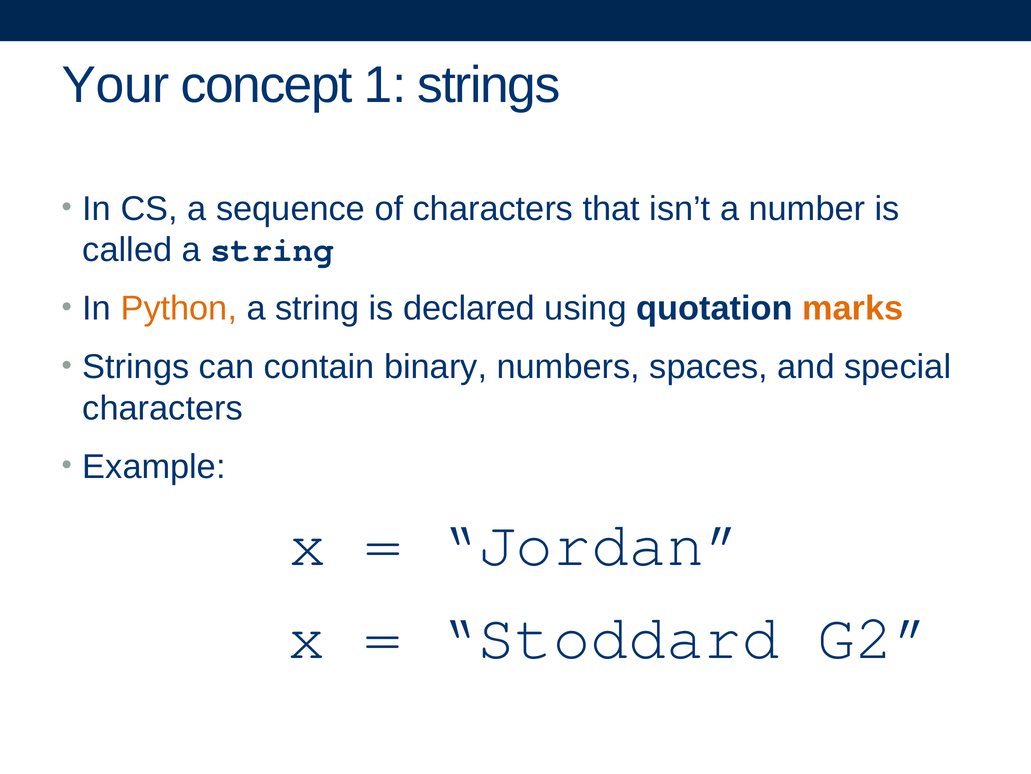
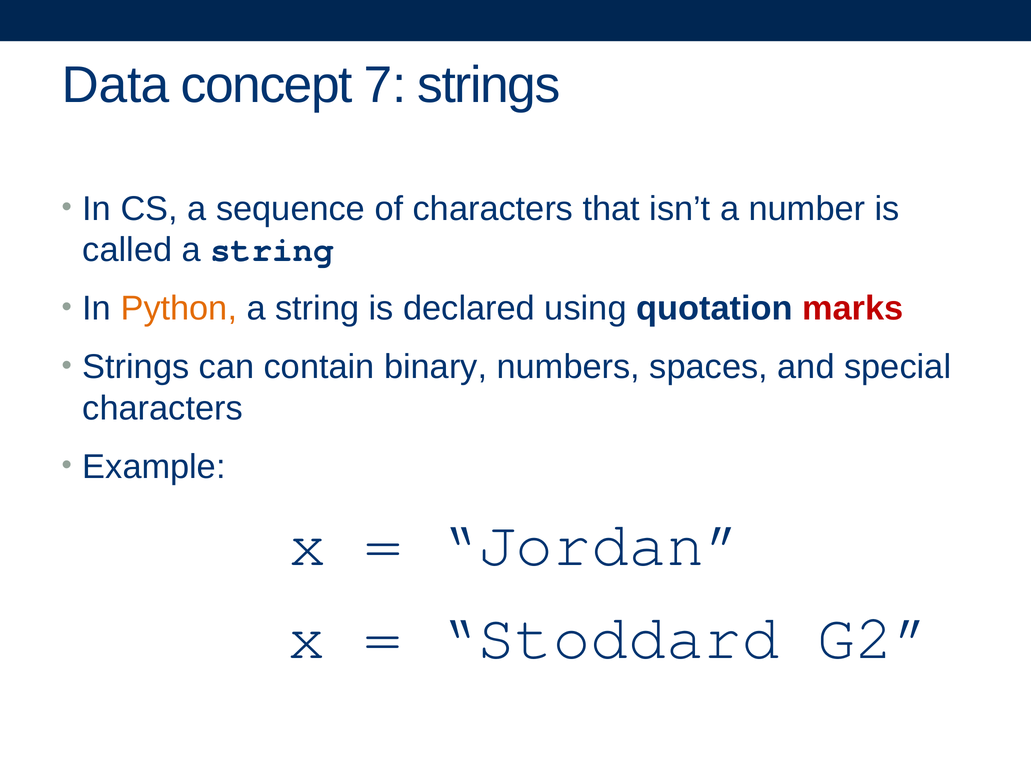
Your: Your -> Data
1: 1 -> 7
marks colour: orange -> red
